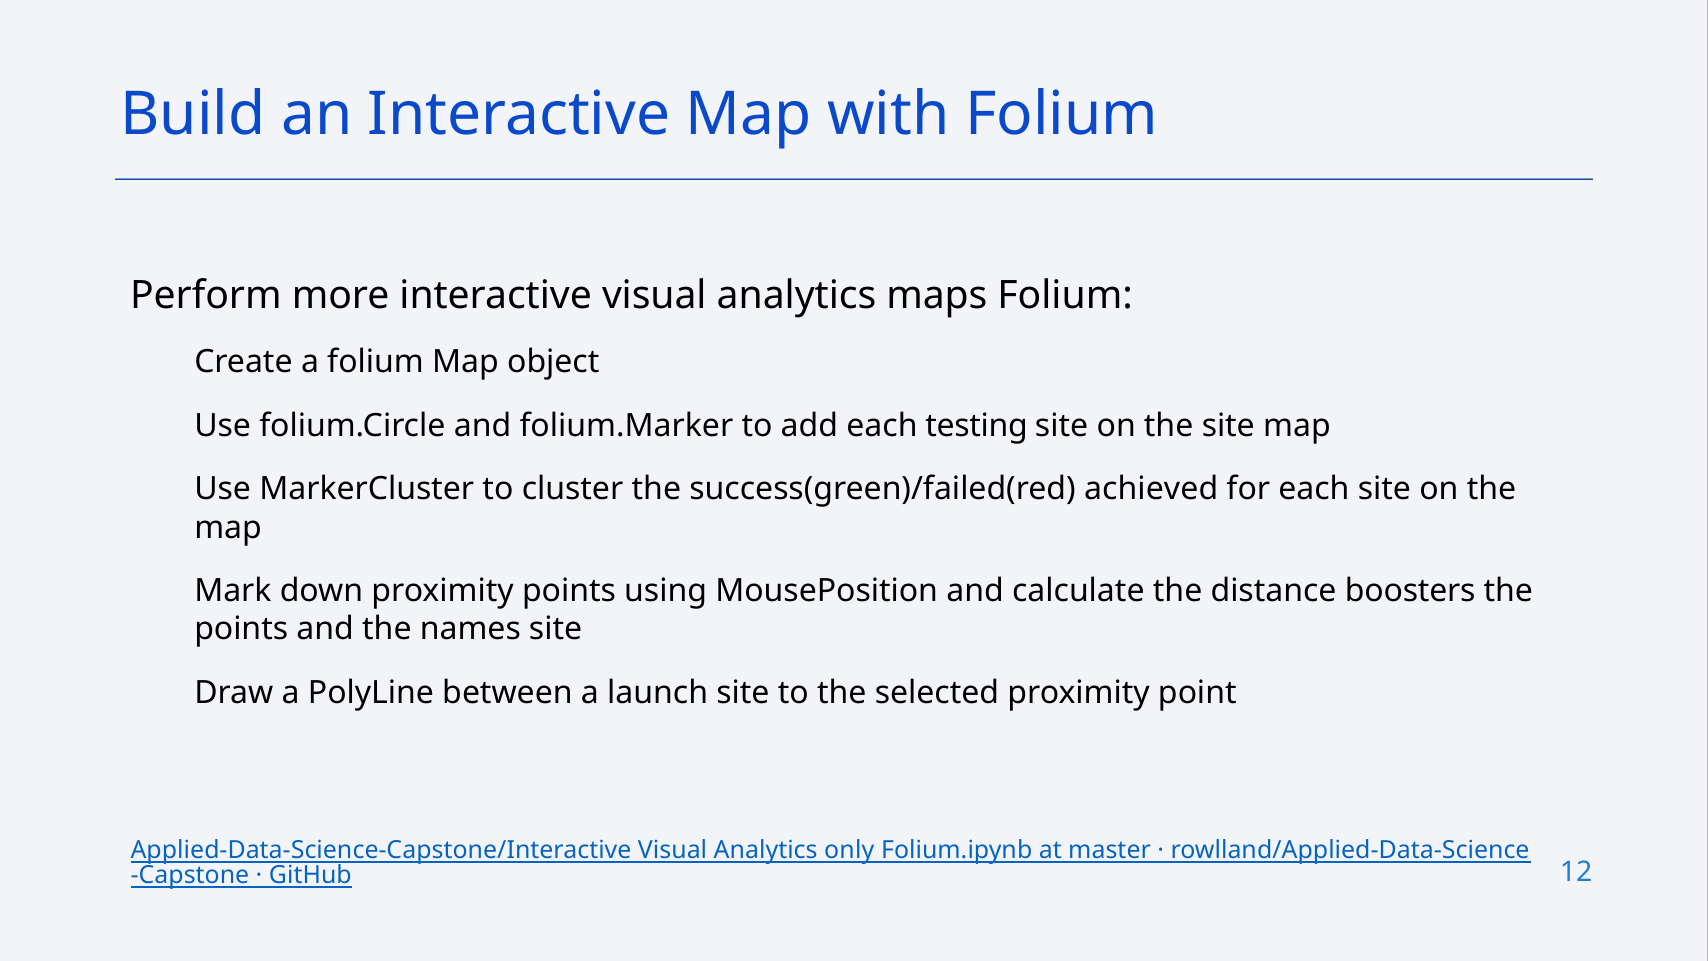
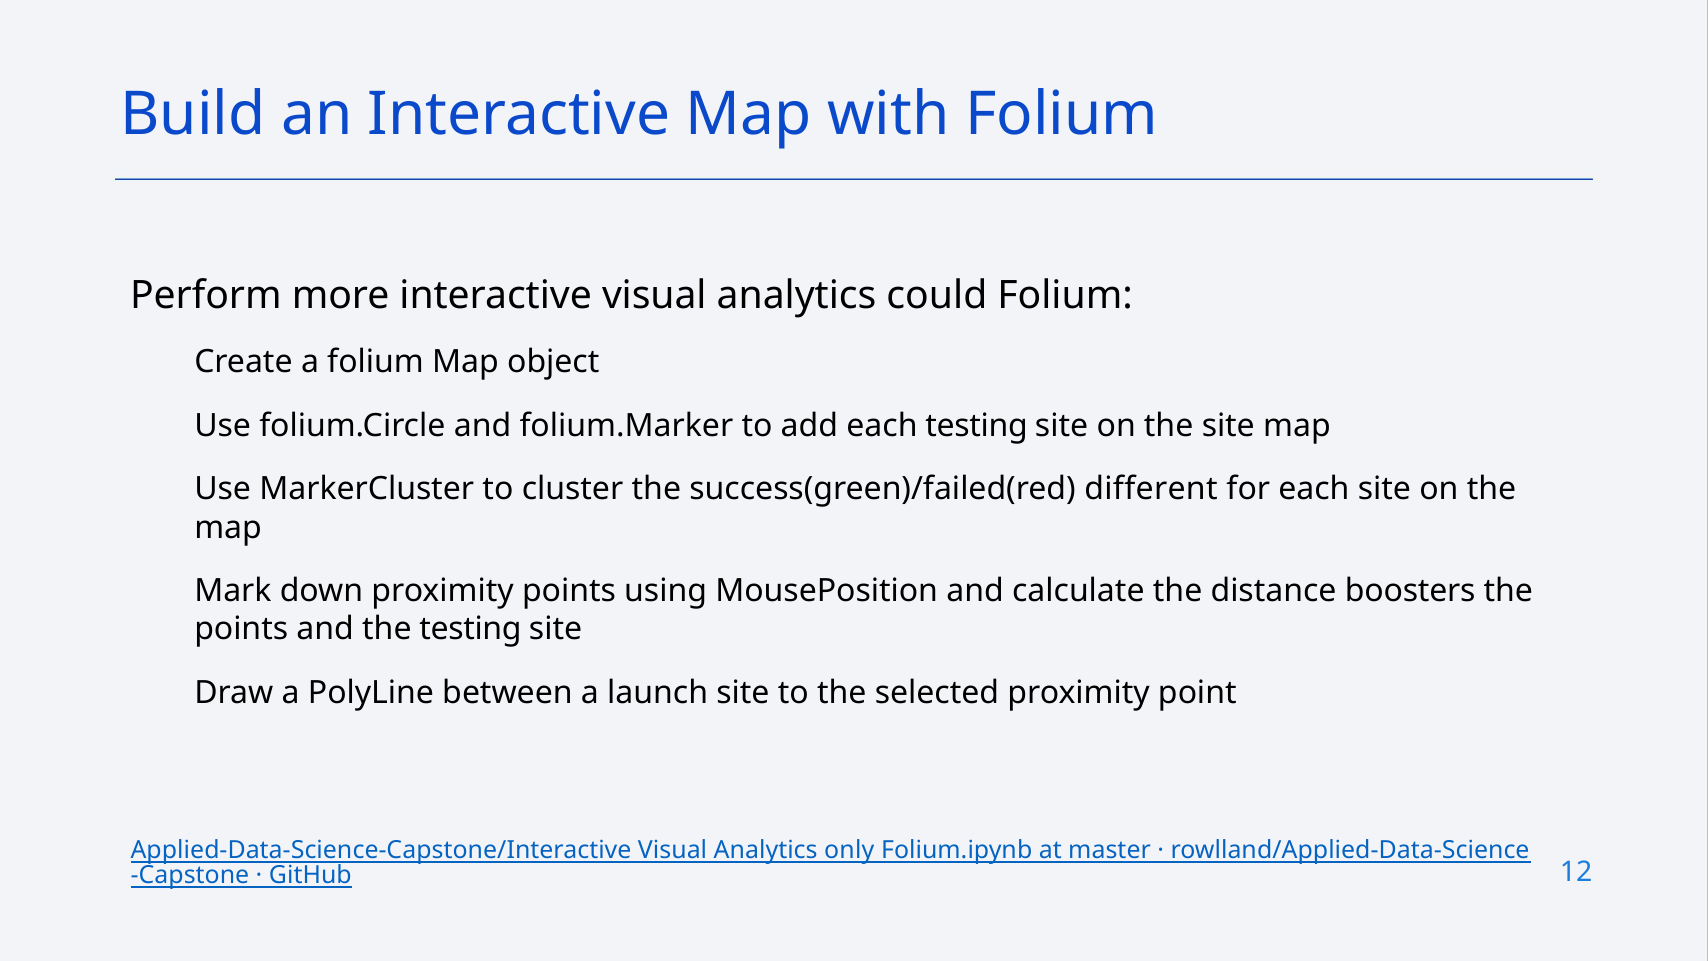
maps: maps -> could
achieved: achieved -> different
the names: names -> testing
